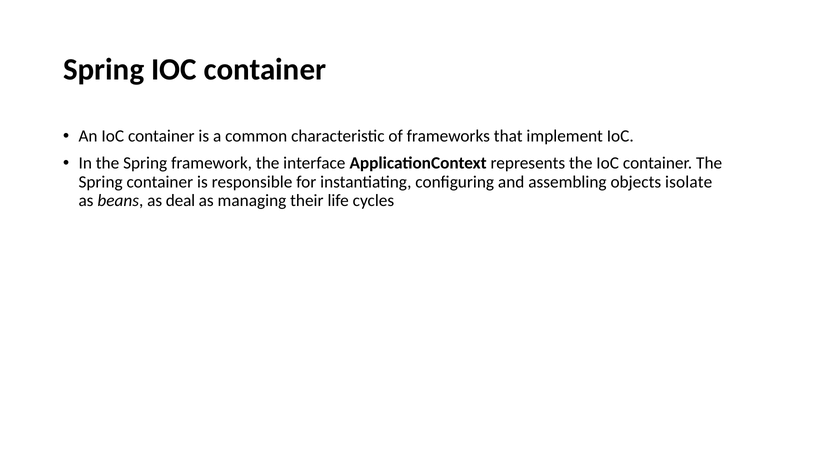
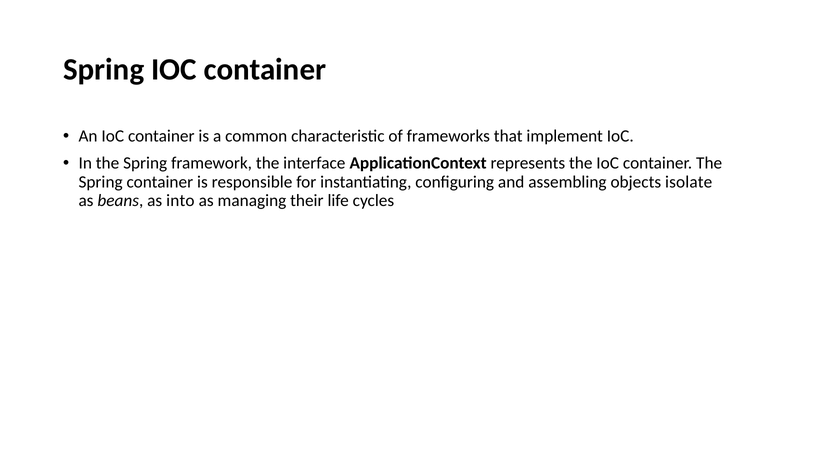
deal: deal -> into
